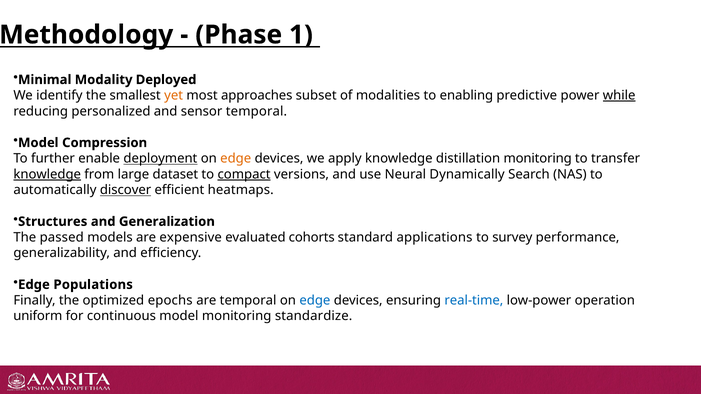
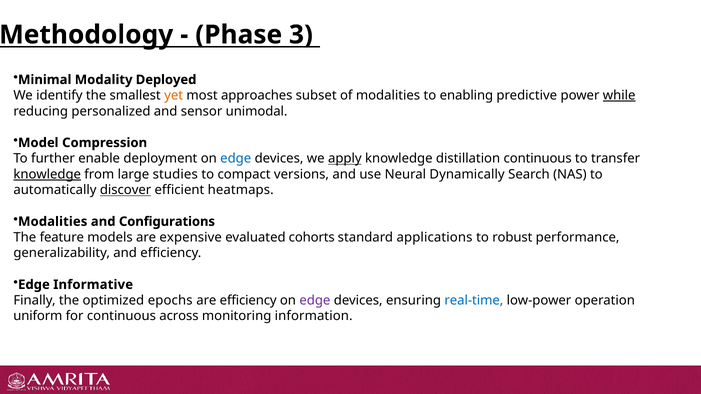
1: 1 -> 3
sensor temporal: temporal -> unimodal
deployment underline: present -> none
edge at (236, 159) colour: orange -> blue
apply underline: none -> present
distillation monitoring: monitoring -> continuous
dataset: dataset -> studies
compact underline: present -> none
Structures at (53, 222): Structures -> Modalities
Generalization: Generalization -> Configurations
passed: passed -> feature
survey: survey -> robust
Populations: Populations -> Informative
are temporal: temporal -> efficiency
edge at (315, 301) colour: blue -> purple
continuous model: model -> across
standardize: standardize -> information
